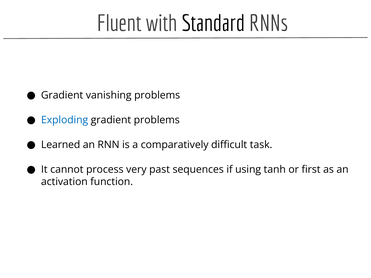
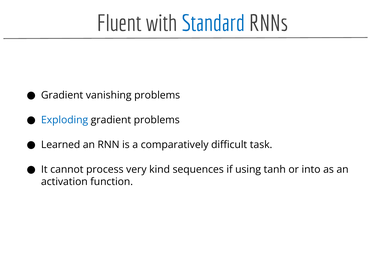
Standard colour: black -> blue
past: past -> kind
first: first -> into
